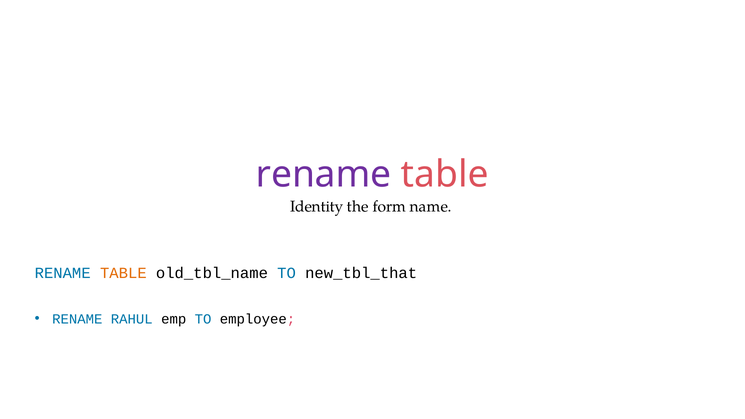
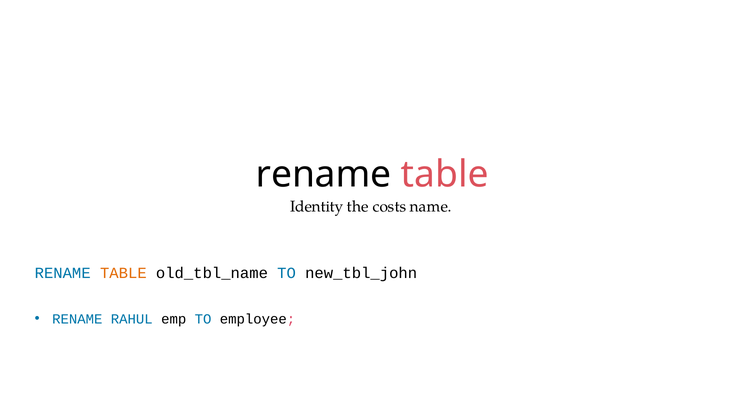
rename at (324, 175) colour: purple -> black
form: form -> costs
new_tbl_that: new_tbl_that -> new_tbl_john
